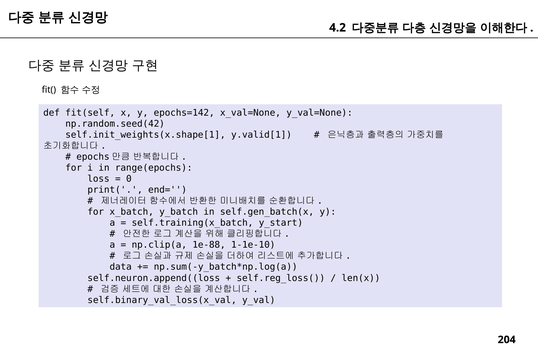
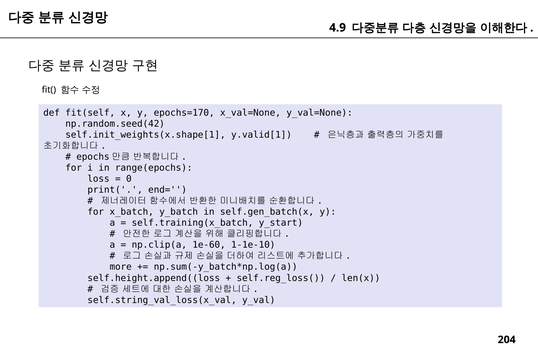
4.2: 4.2 -> 4.9
epochs=142: epochs=142 -> epochs=170
1e-88: 1e-88 -> 1e-60
data: data -> more
self.neuron.append((loss: self.neuron.append((loss -> self.height.append((loss
self.binary_val_loss(x_val: self.binary_val_loss(x_val -> self.string_val_loss(x_val
